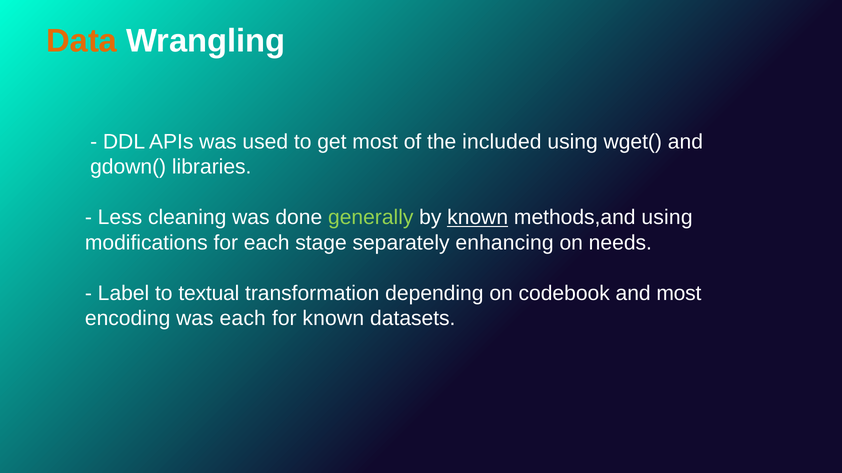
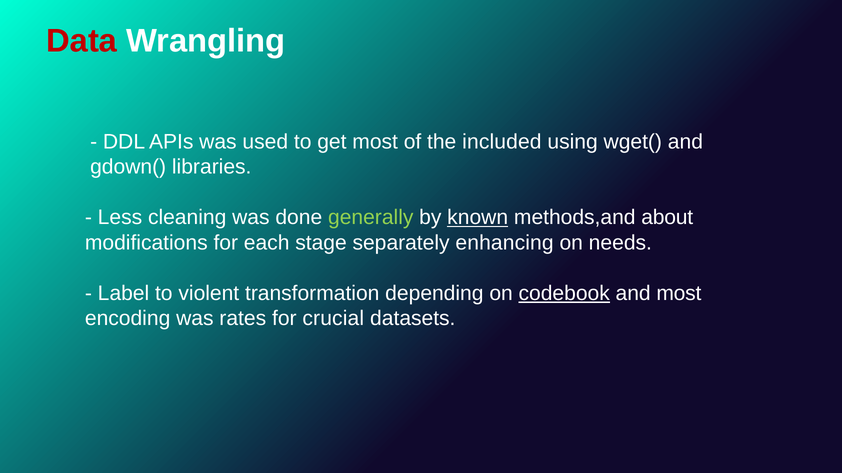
Data colour: orange -> red
methods,and using: using -> about
textual: textual -> violent
codebook underline: none -> present
was each: each -> rates
for known: known -> crucial
